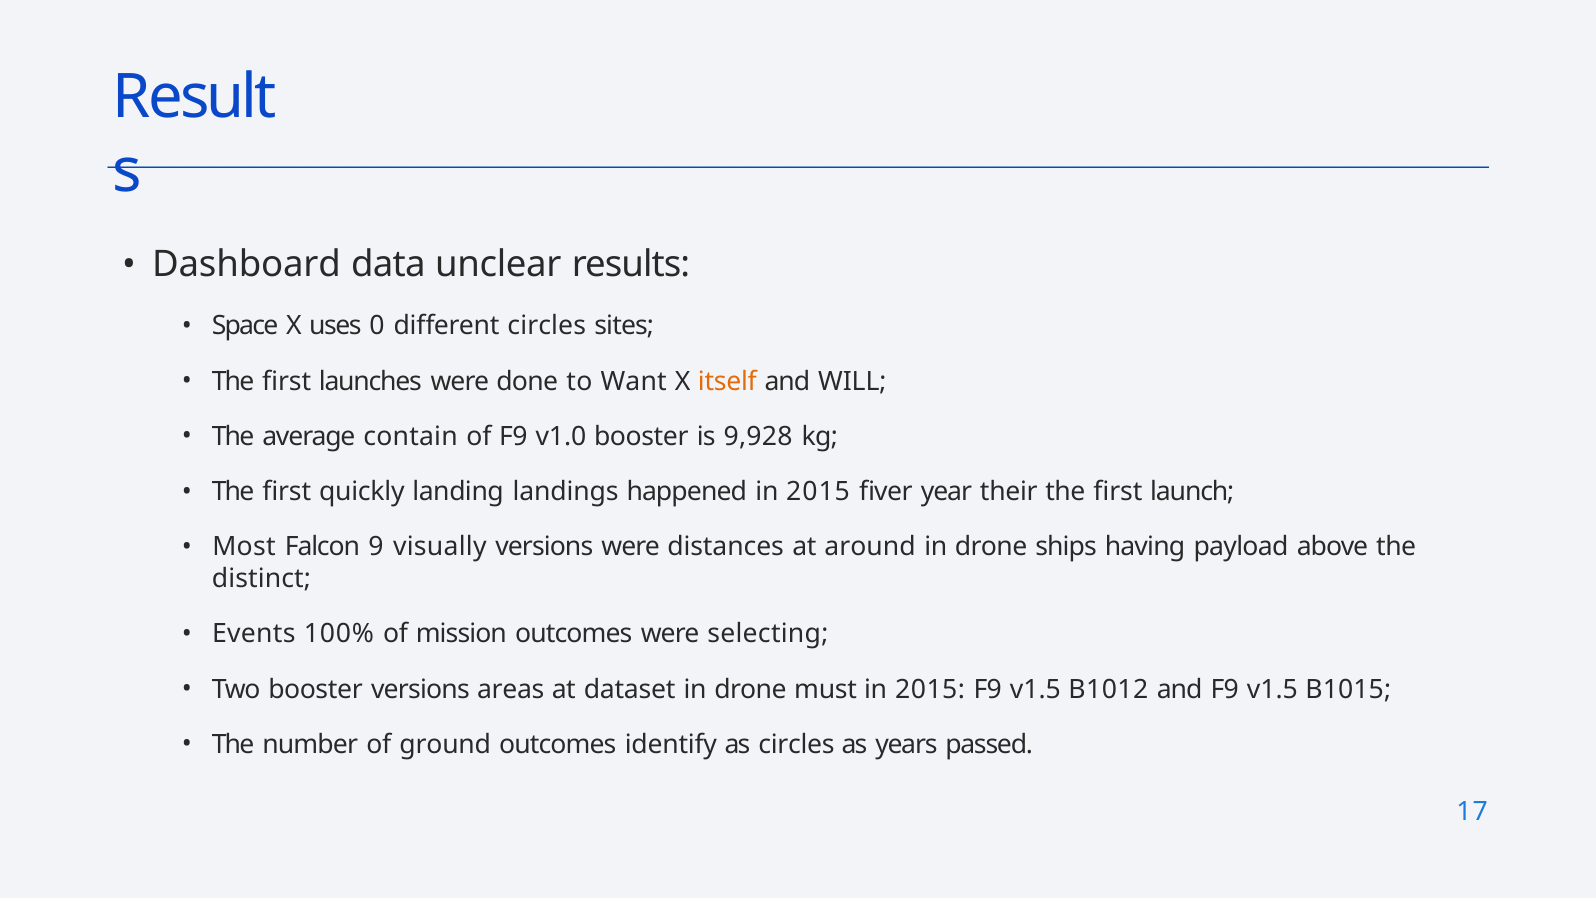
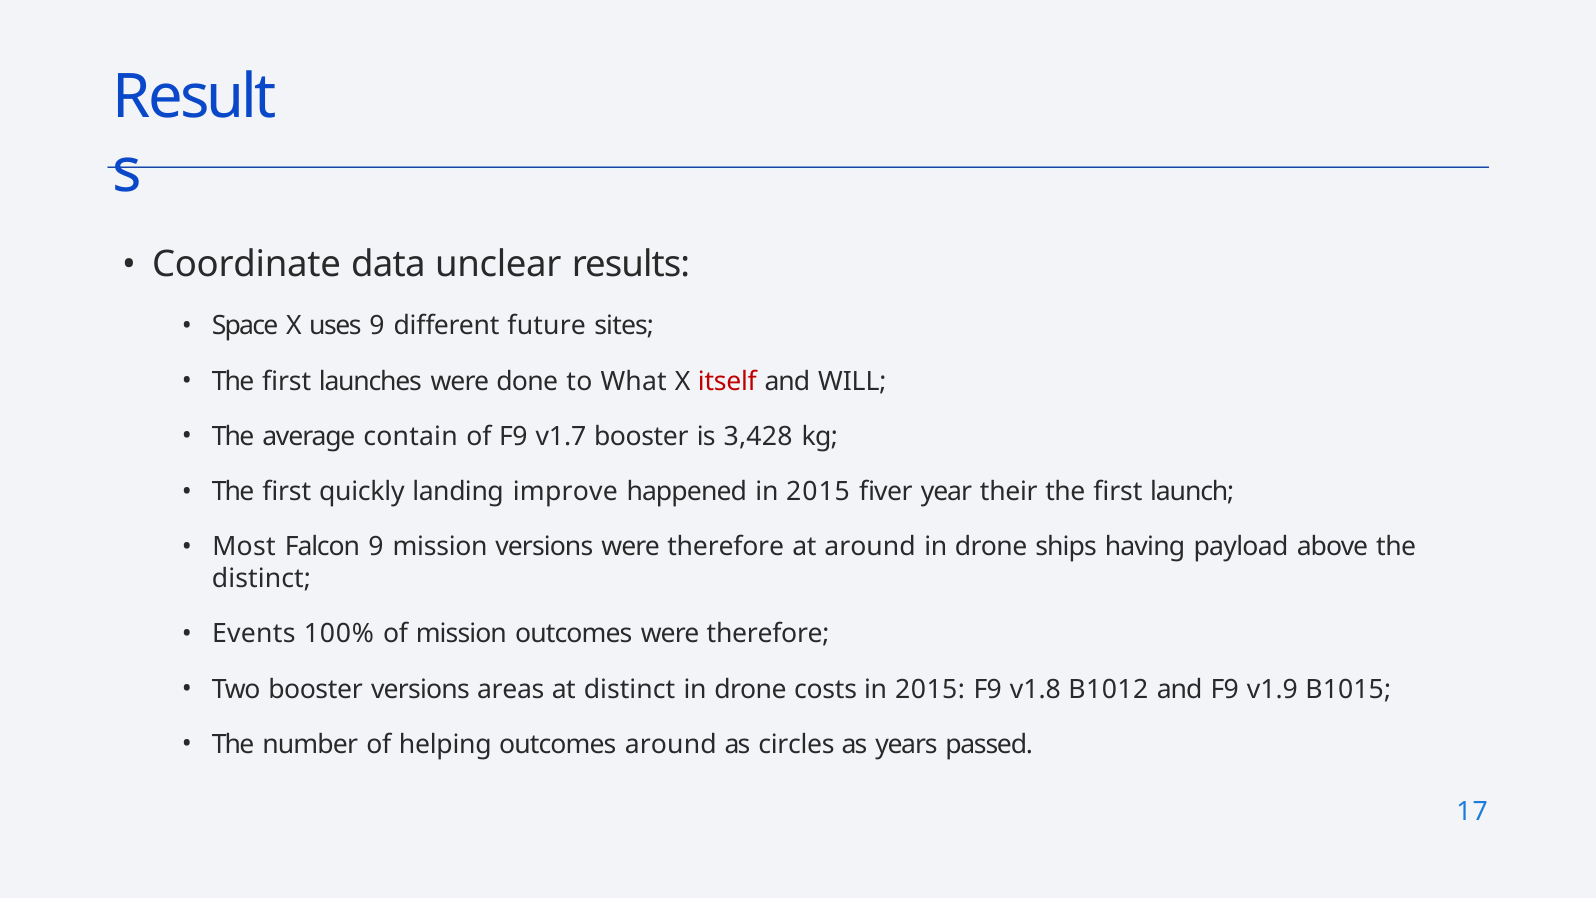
Dashboard: Dashboard -> Coordinate
uses 0: 0 -> 9
different circles: circles -> future
Want: Want -> What
itself colour: orange -> red
v1.0: v1.0 -> v1.7
9,928: 9,928 -> 3,428
landings: landings -> improve
9 visually: visually -> mission
versions were distances: distances -> therefore
outcomes were selecting: selecting -> therefore
at dataset: dataset -> distinct
must: must -> costs
2015 F9 v1.5: v1.5 -> v1.8
and F9 v1.5: v1.5 -> v1.9
ground: ground -> helping
outcomes identify: identify -> around
